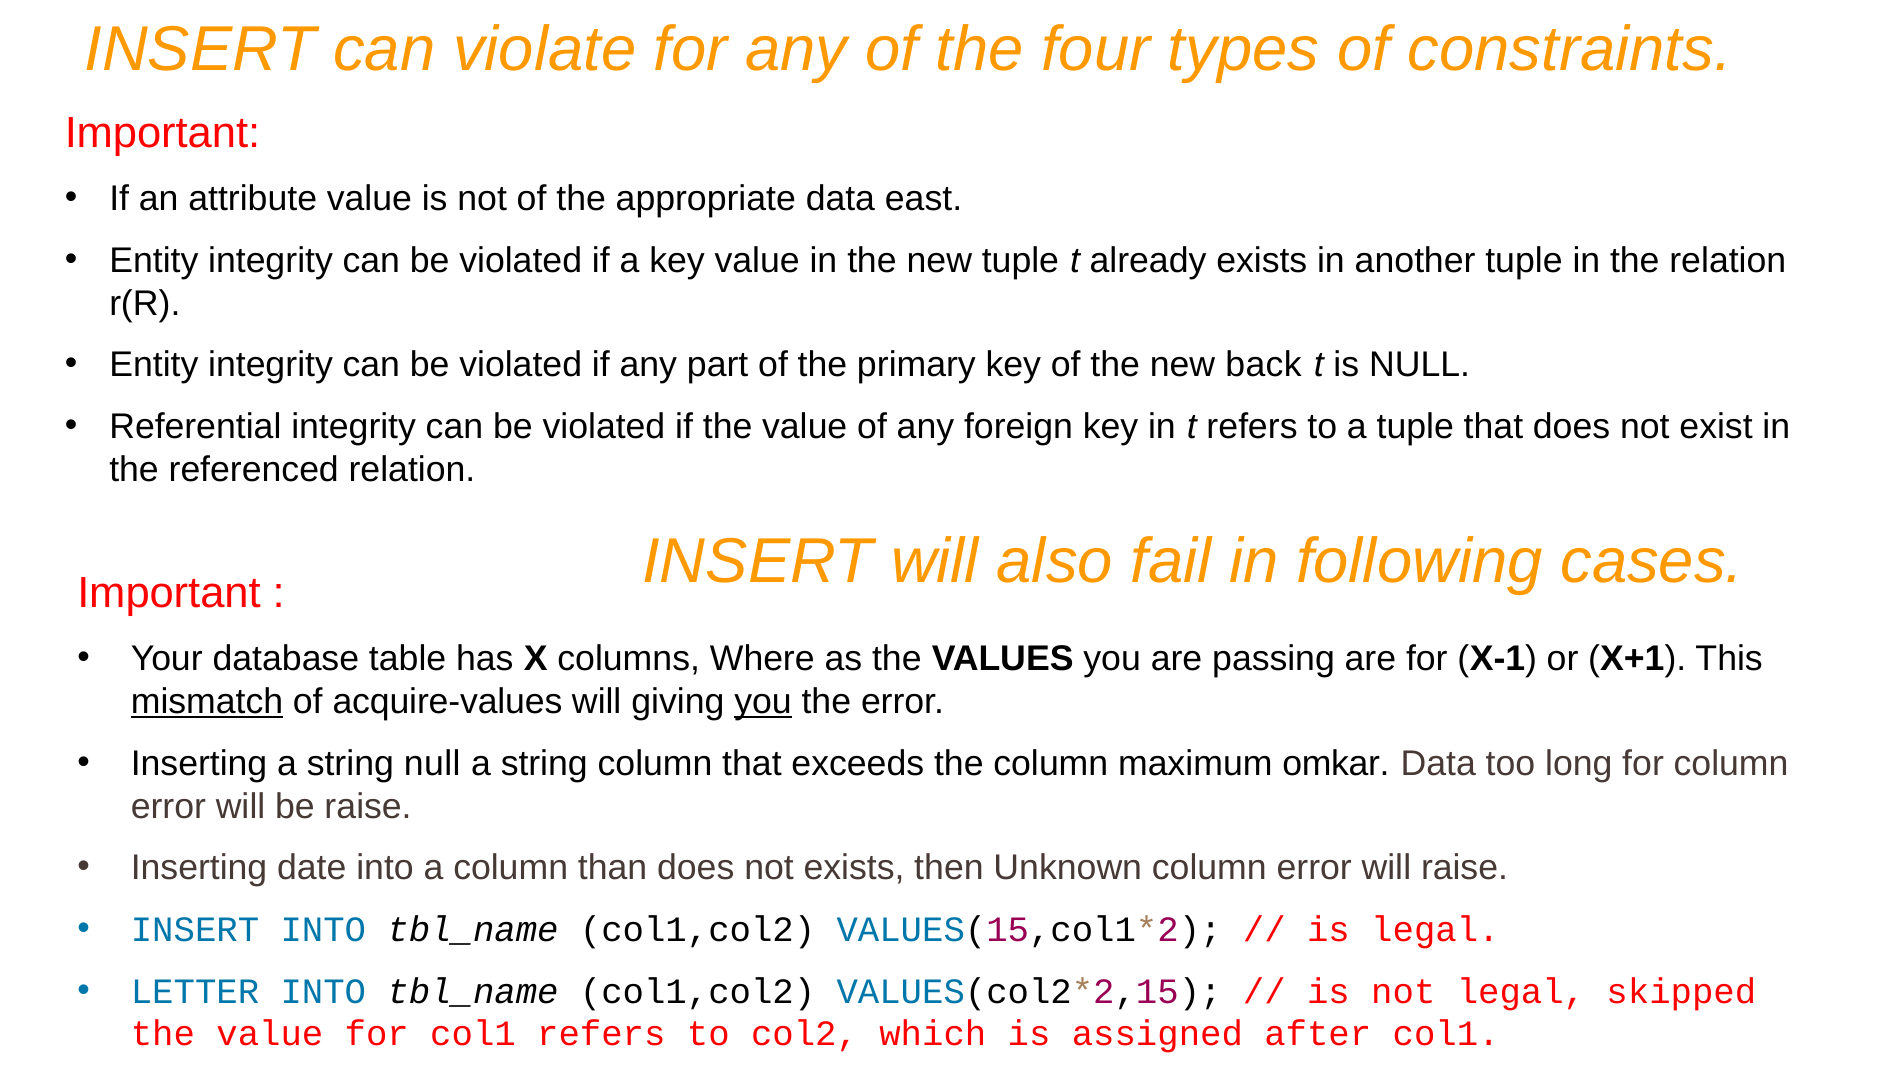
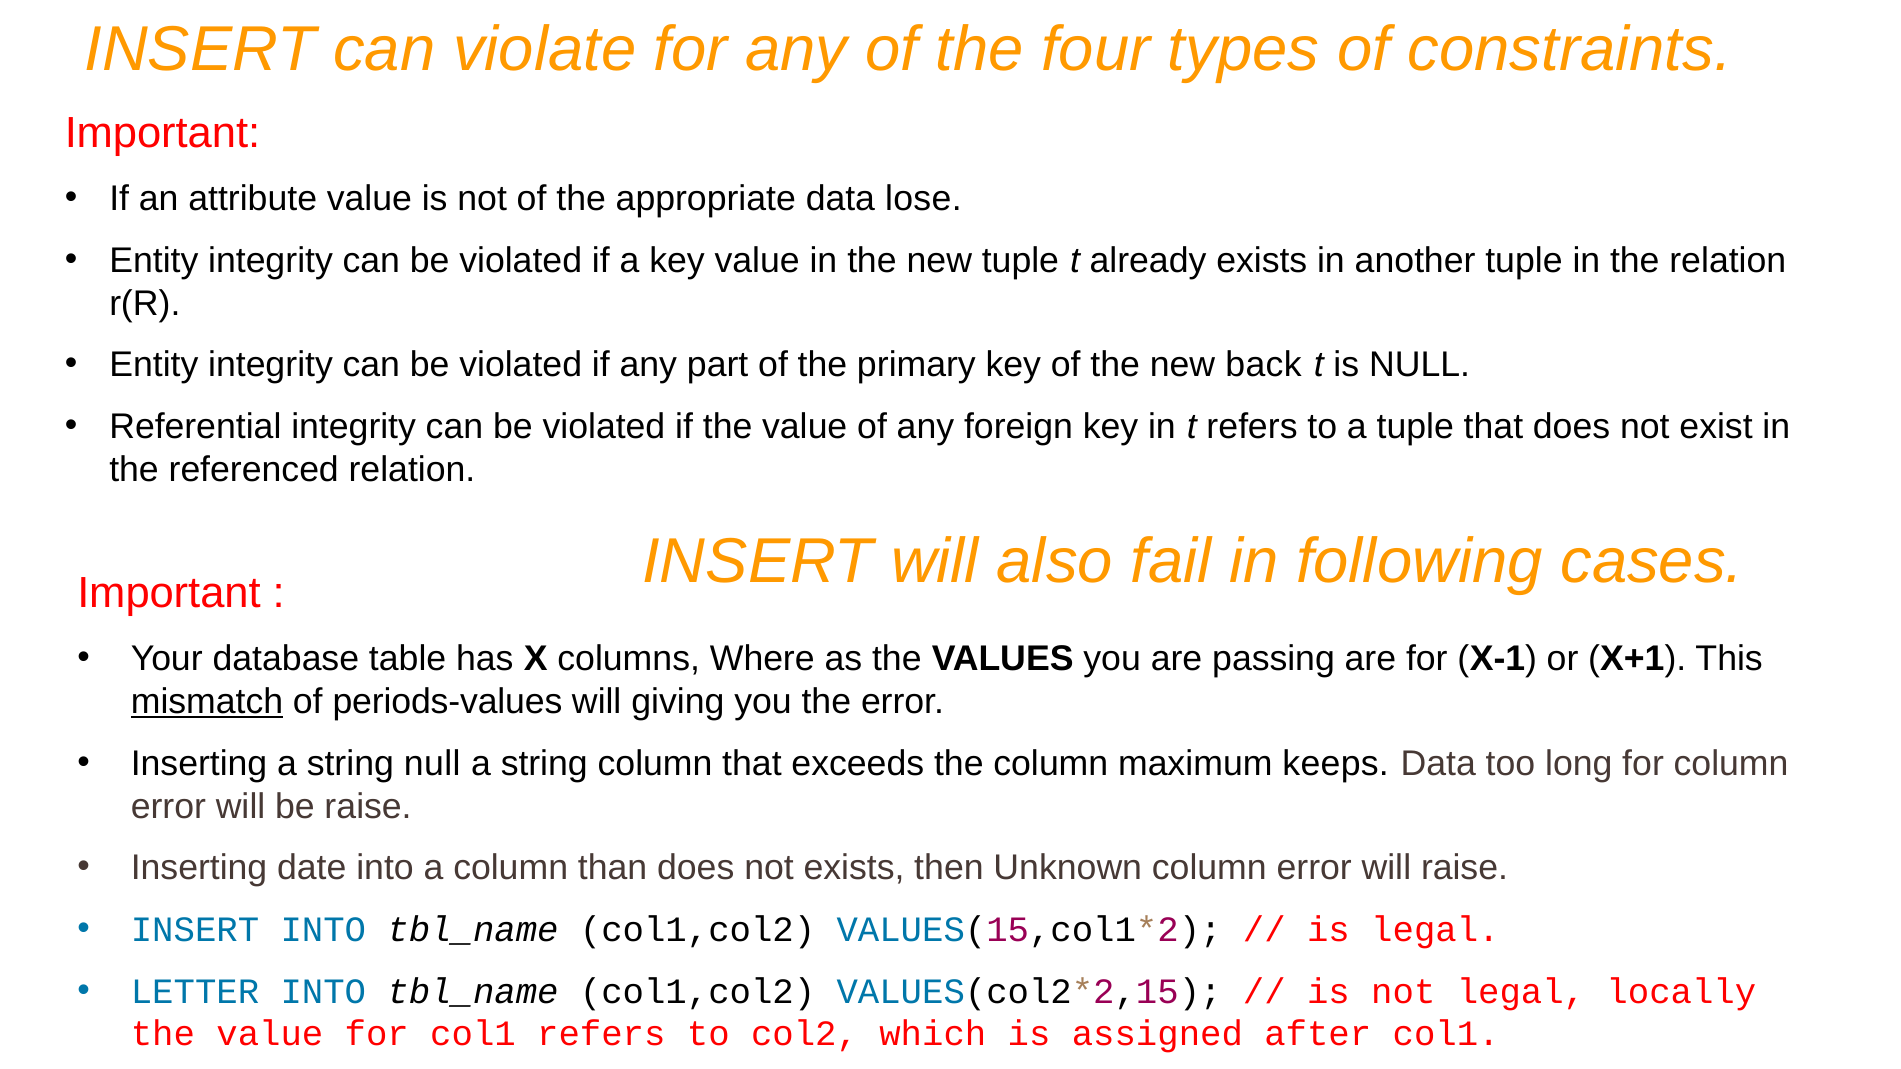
east: east -> lose
acquire-values: acquire-values -> periods-values
you at (763, 702) underline: present -> none
omkar: omkar -> keeps
skipped: skipped -> locally
